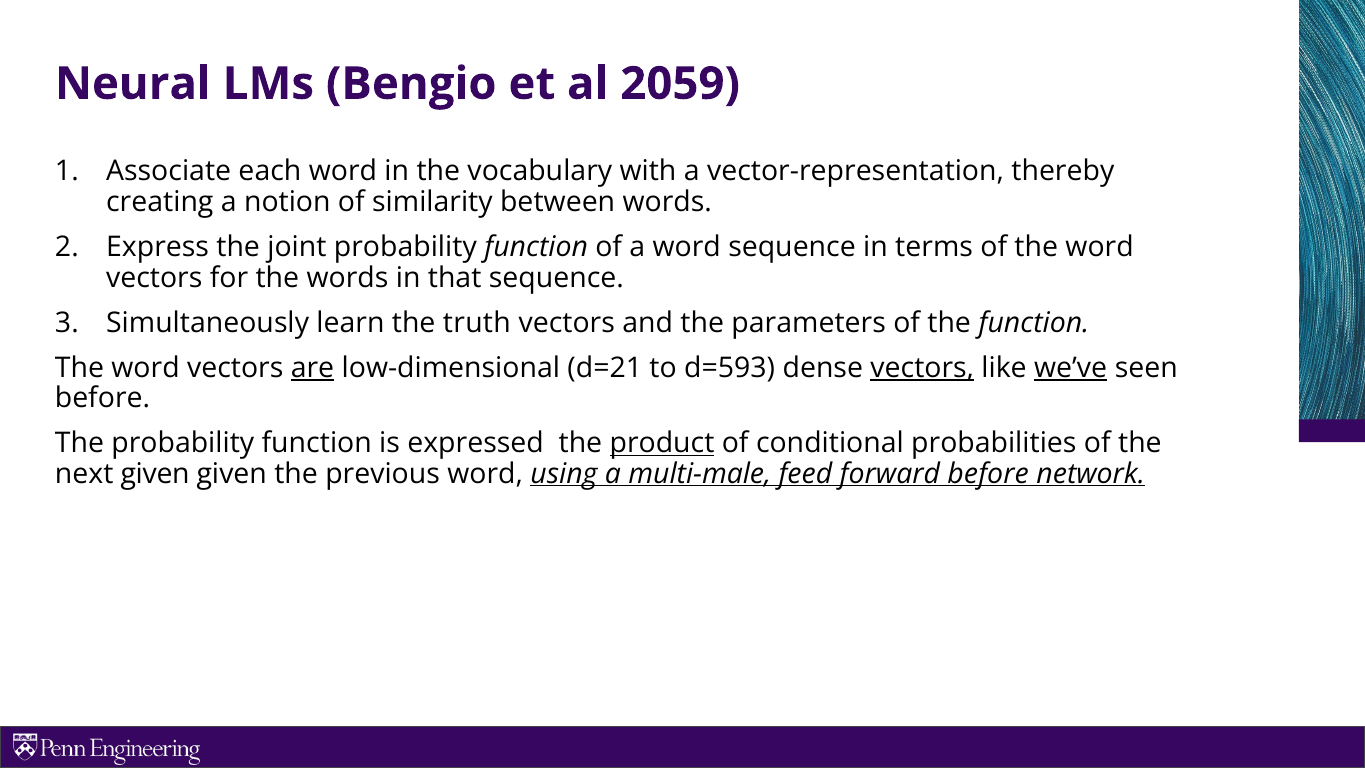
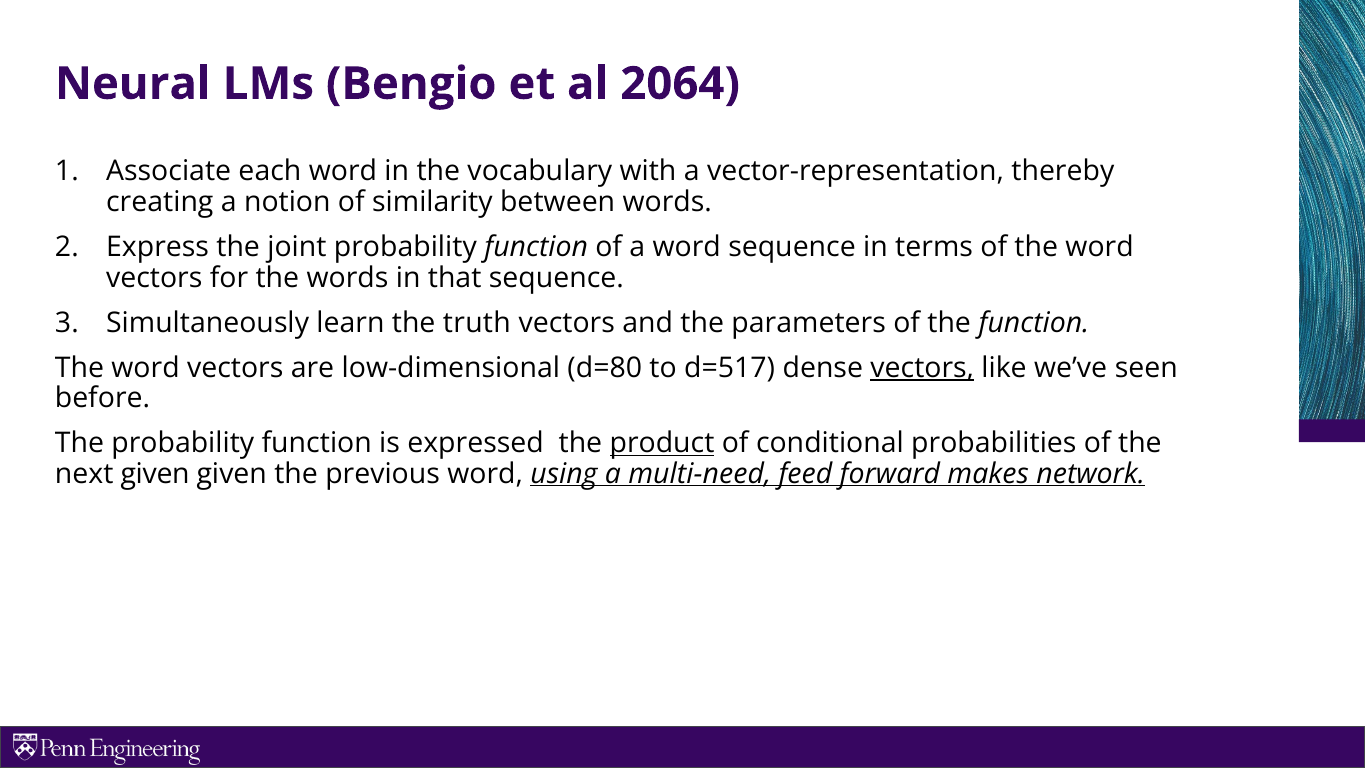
2059: 2059 -> 2064
are underline: present -> none
d=21: d=21 -> d=80
d=593: d=593 -> d=517
we’ve underline: present -> none
multi-male: multi-male -> multi-need
forward before: before -> makes
